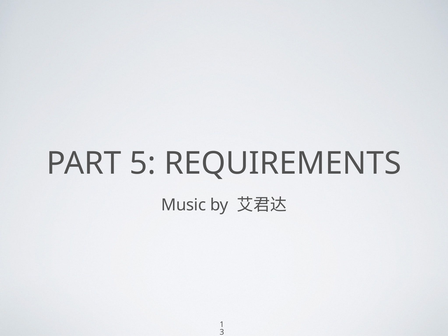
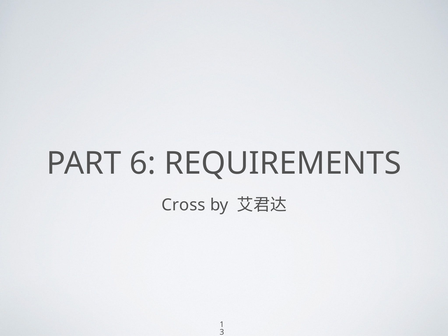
5: 5 -> 6
Music: Music -> Cross
